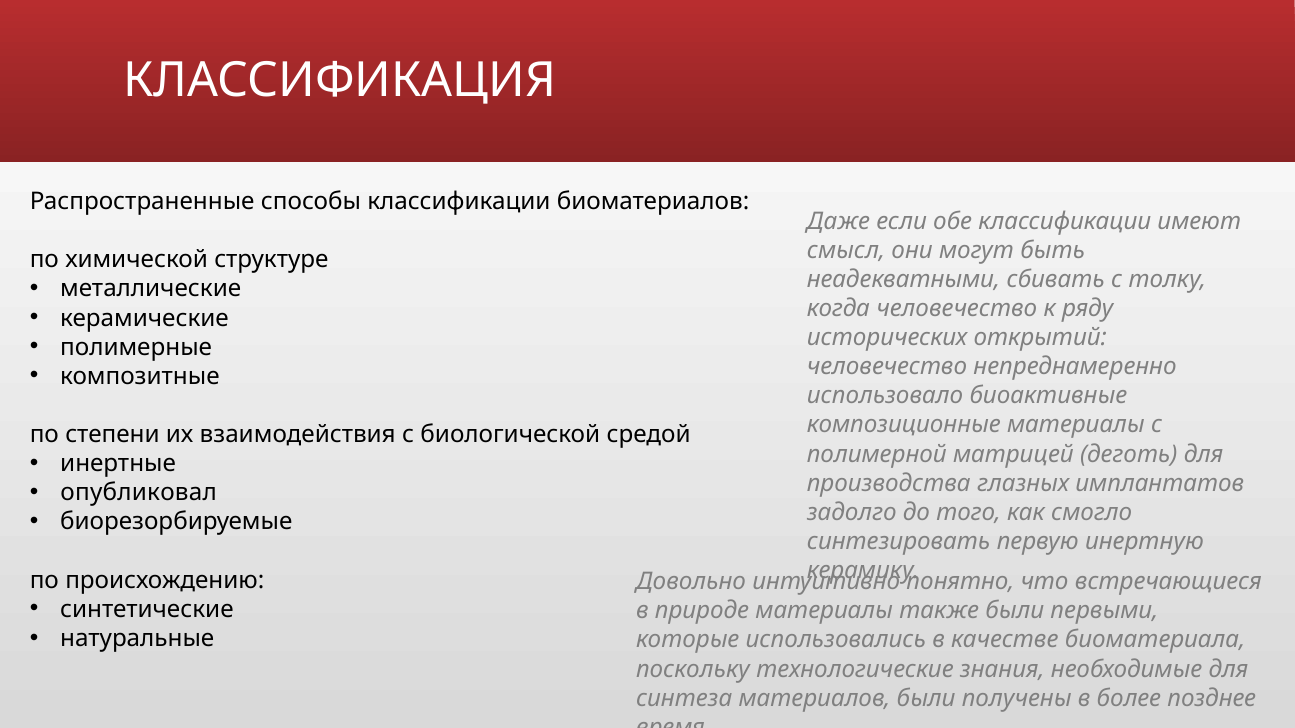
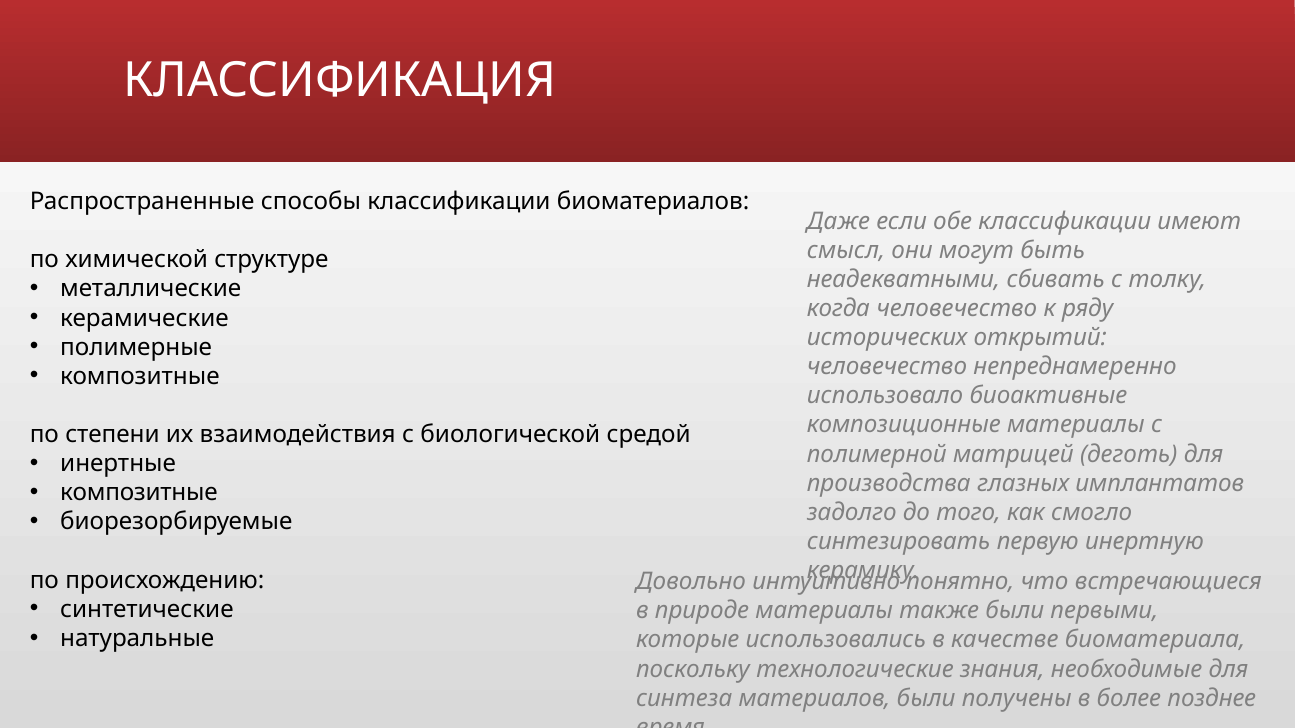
опубликовал at (139, 493): опубликовал -> композитные
